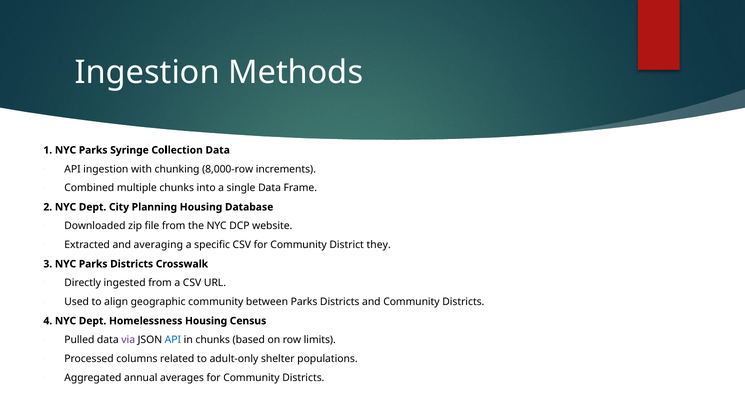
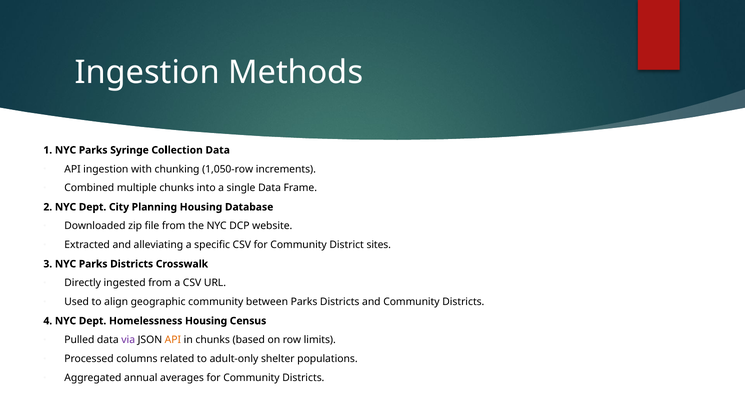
8,000-row: 8,000-row -> 1,050-row
averaging: averaging -> alleviating
they: they -> sites
API at (173, 340) colour: blue -> orange
